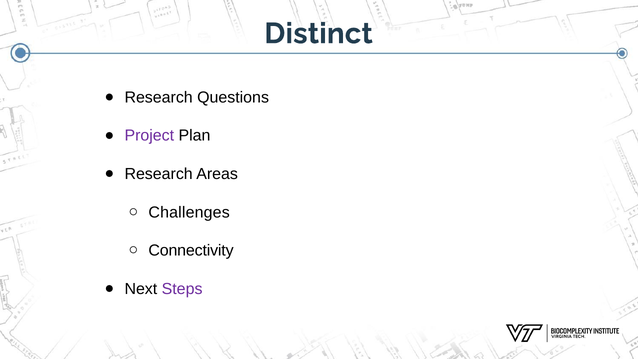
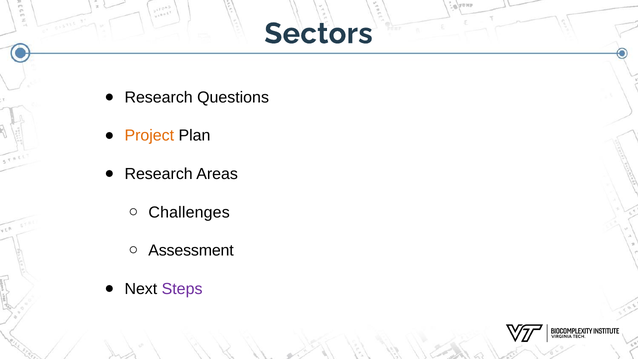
Distinct: Distinct -> Sectors
Project colour: purple -> orange
Connectivity: Connectivity -> Assessment
